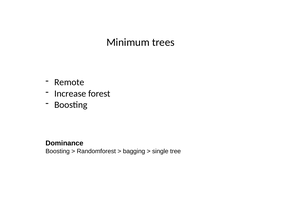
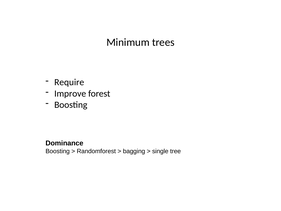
Remote: Remote -> Require
Increase: Increase -> Improve
